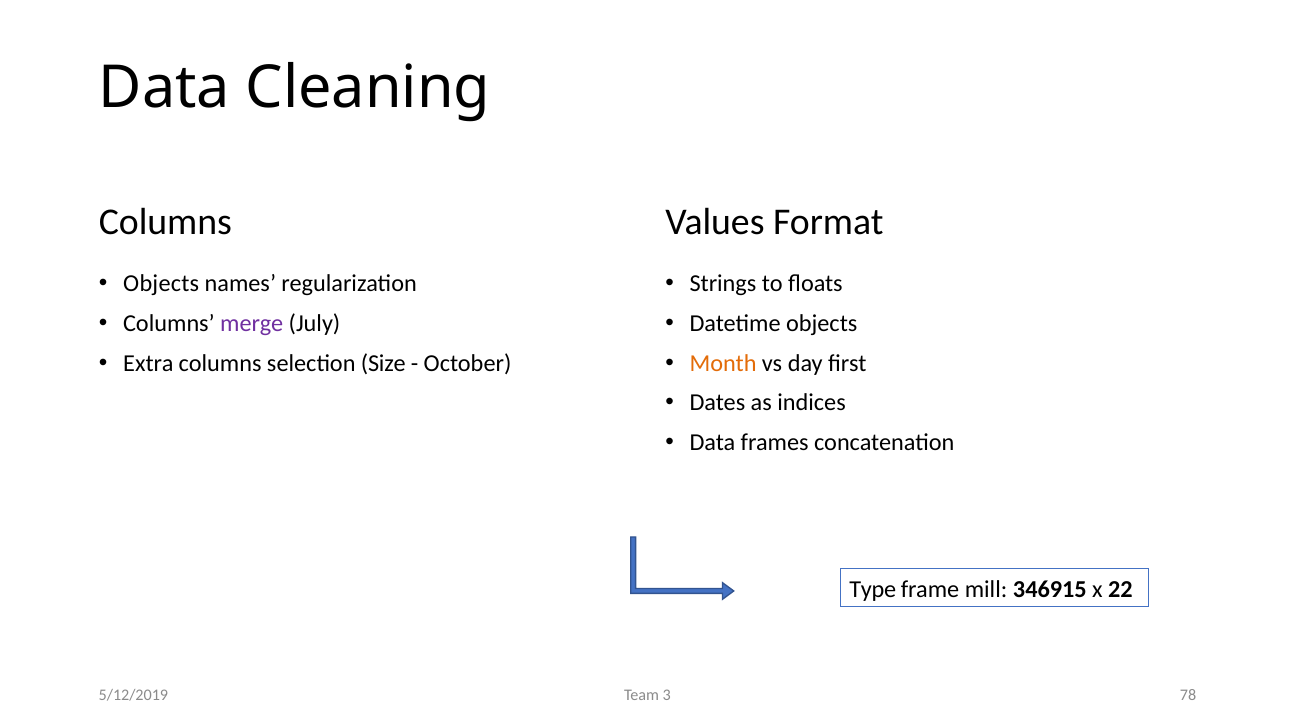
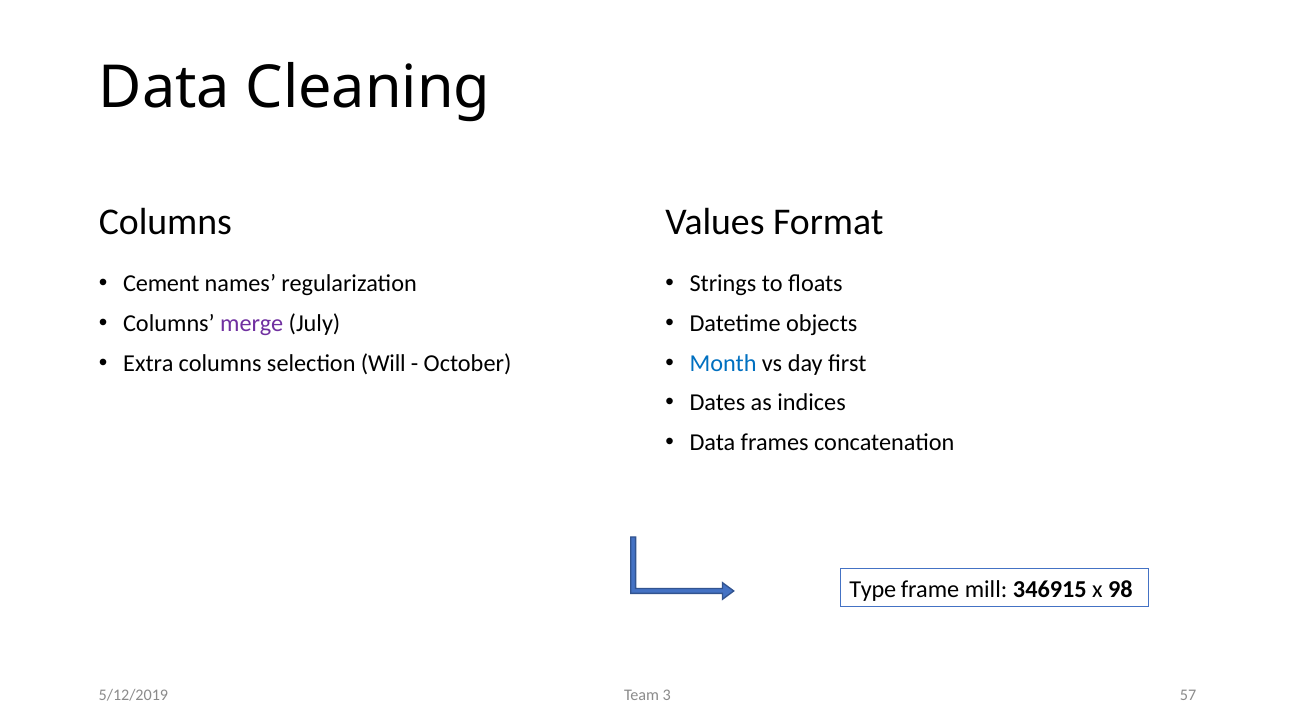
Objects at (161, 284): Objects -> Cement
Size: Size -> Will
Month colour: orange -> blue
22: 22 -> 98
78: 78 -> 57
